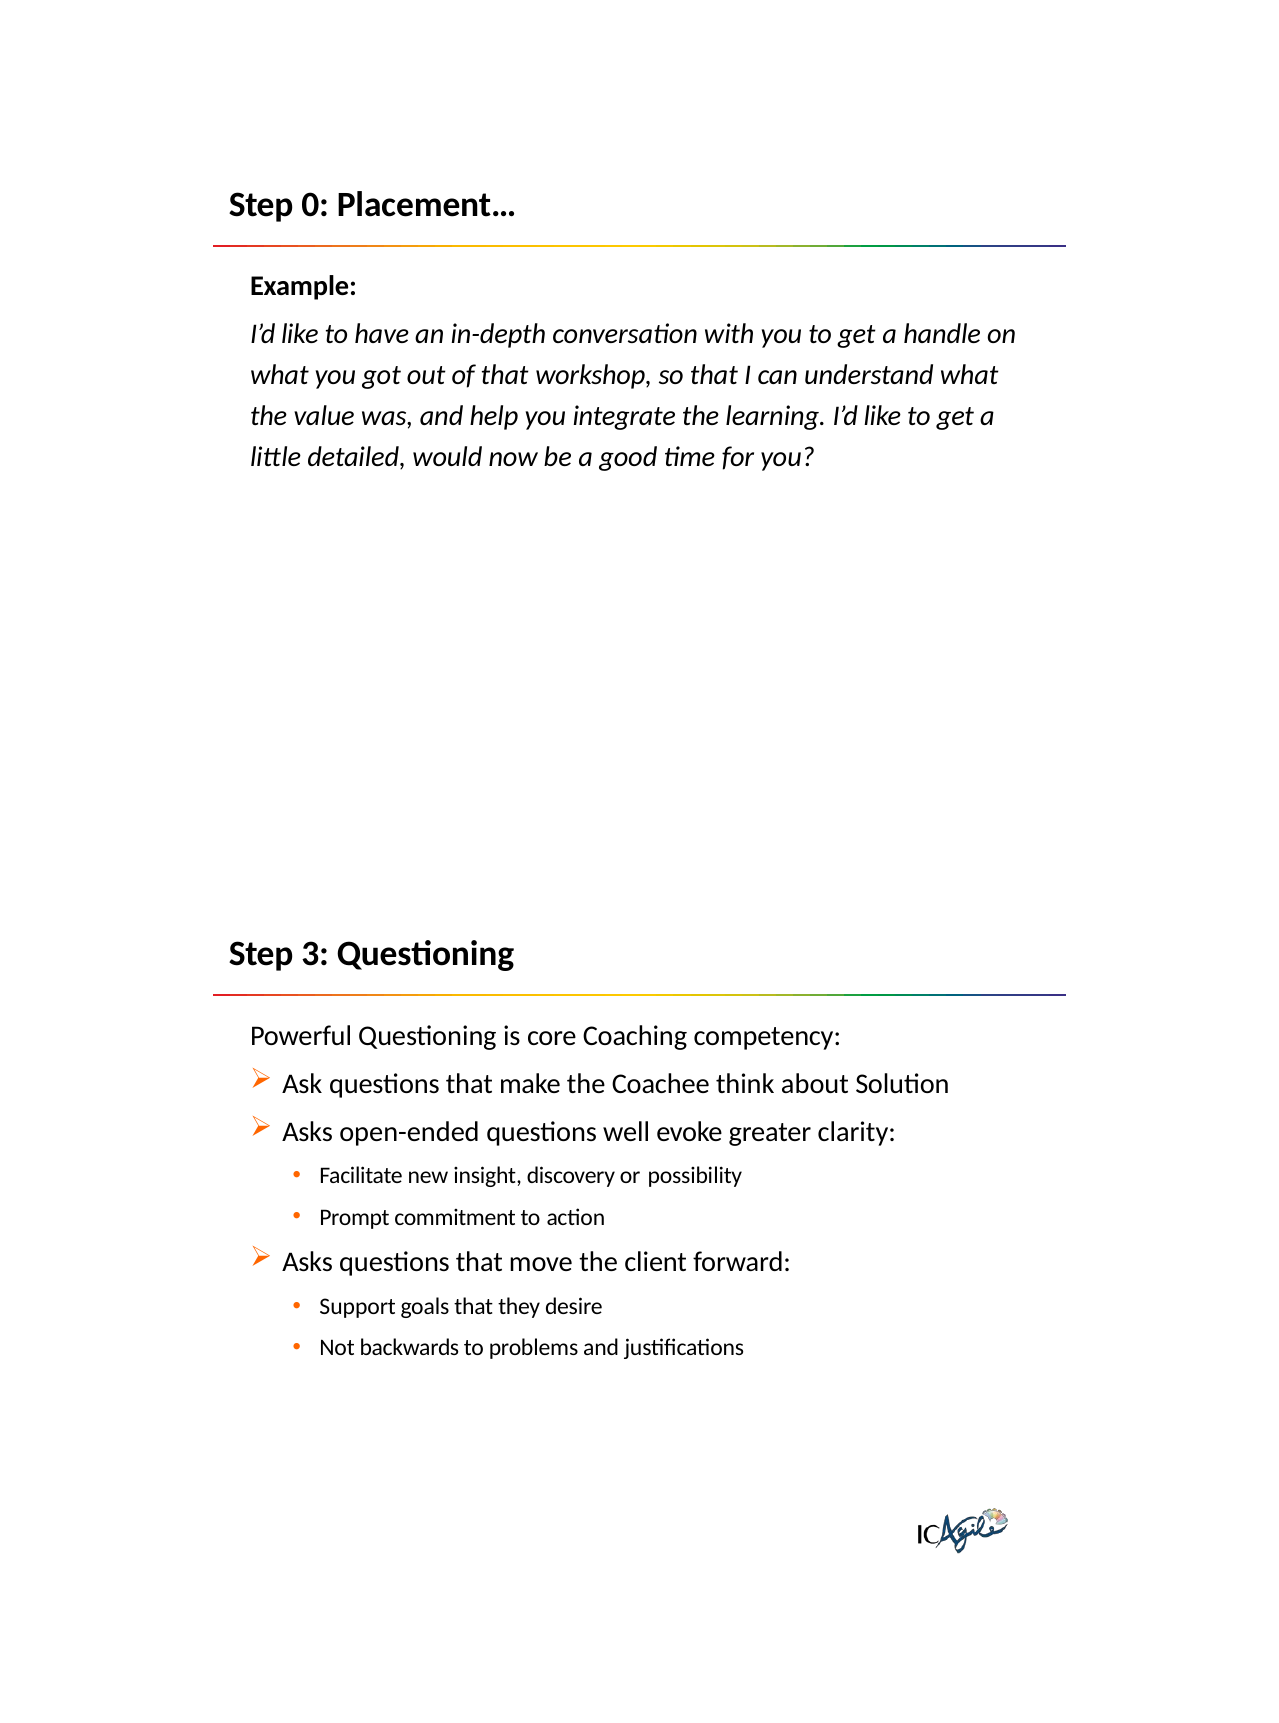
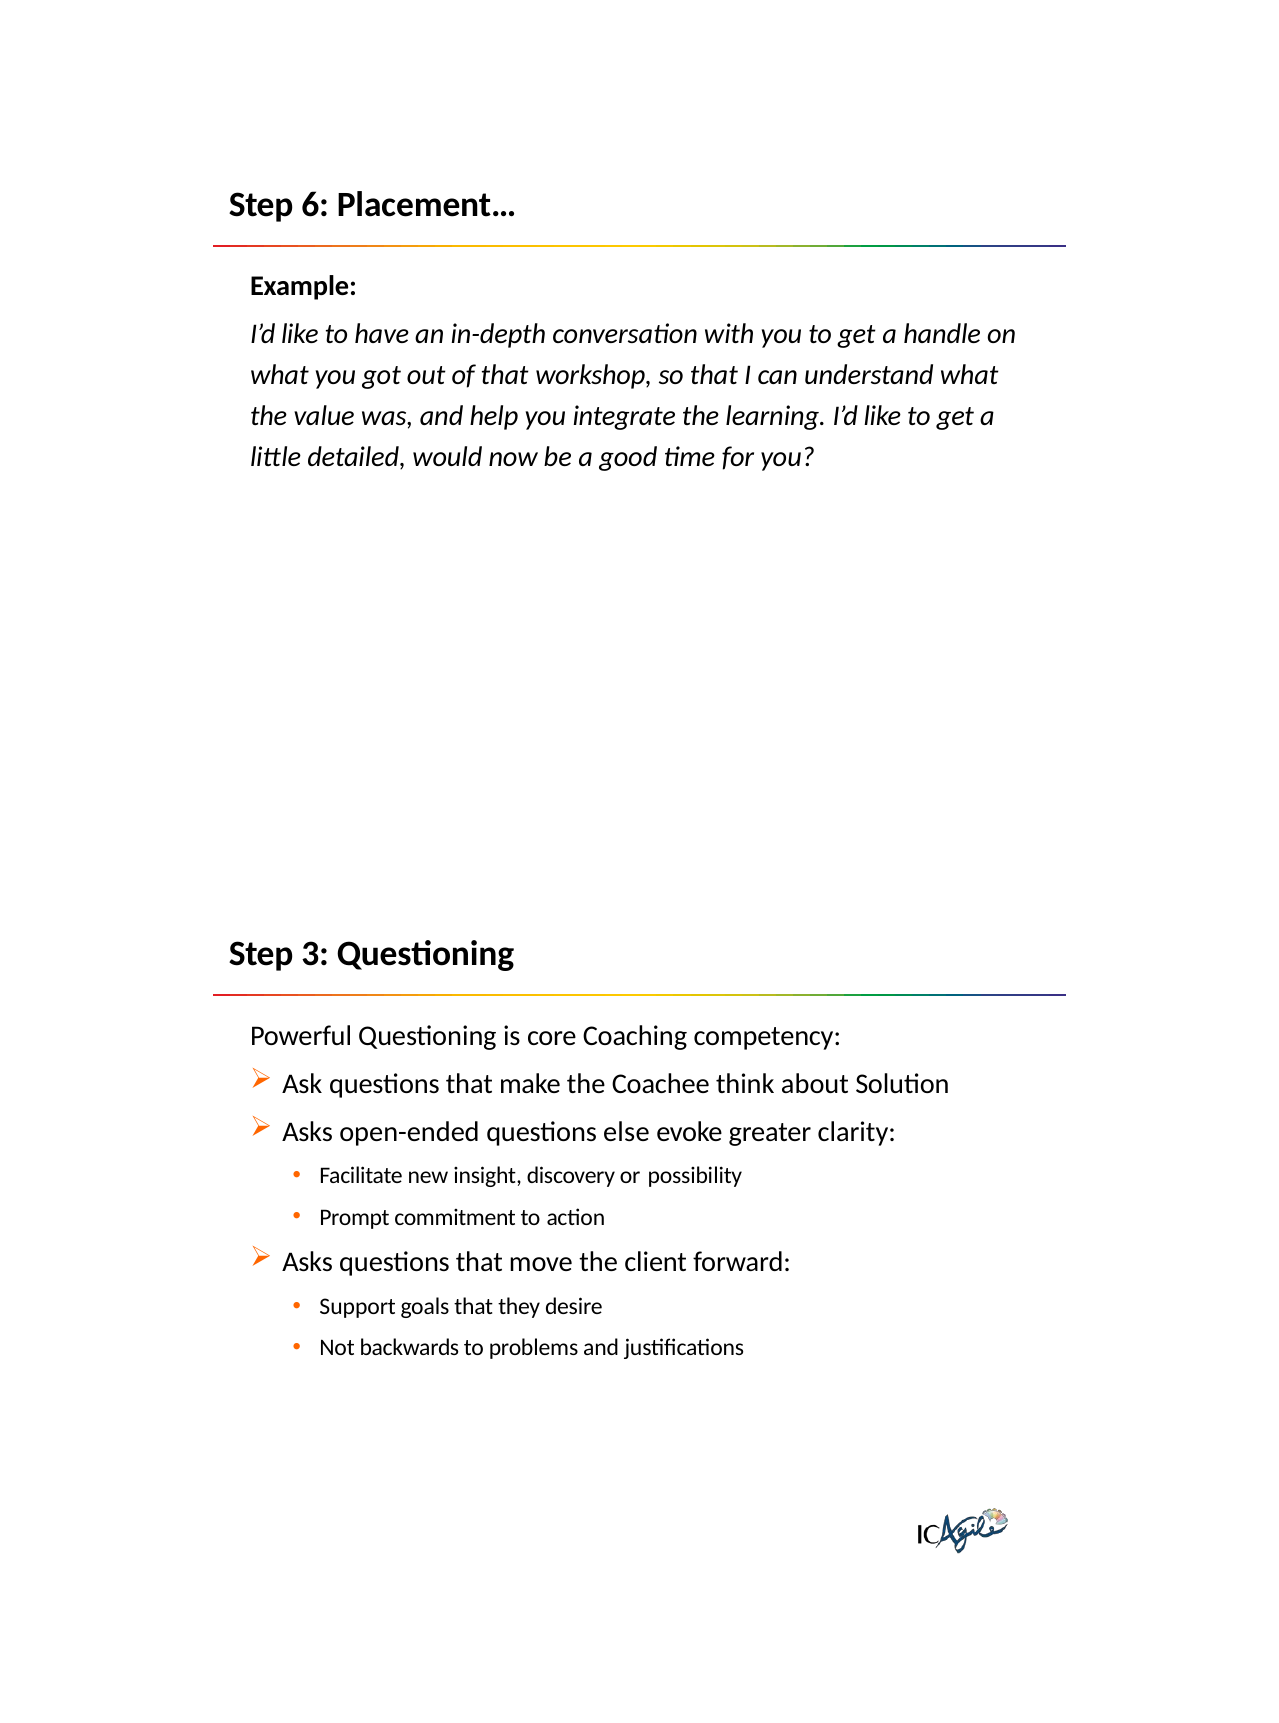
0: 0 -> 6
well: well -> else
